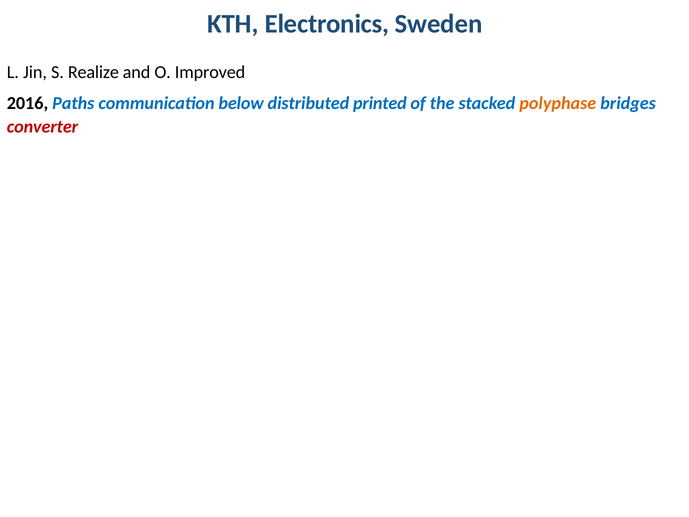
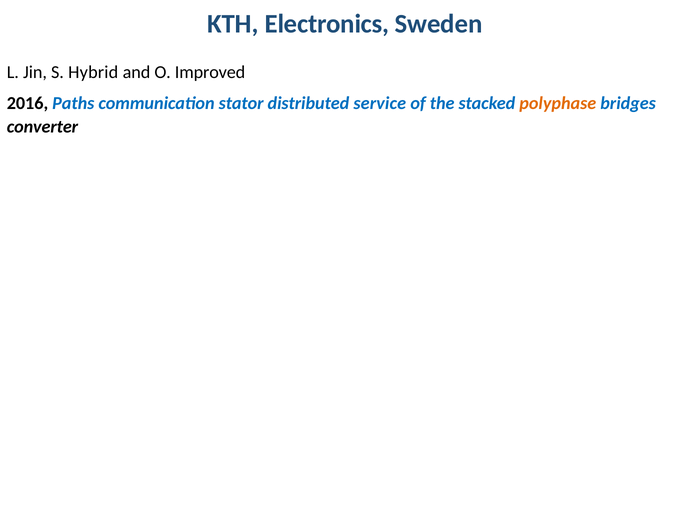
Realize: Realize -> Hybrid
below: below -> stator
printed: printed -> service
converter colour: red -> black
